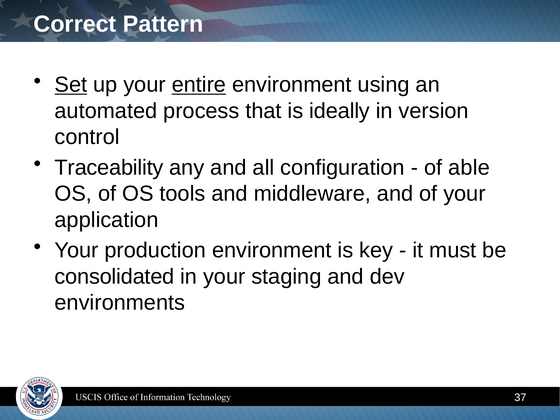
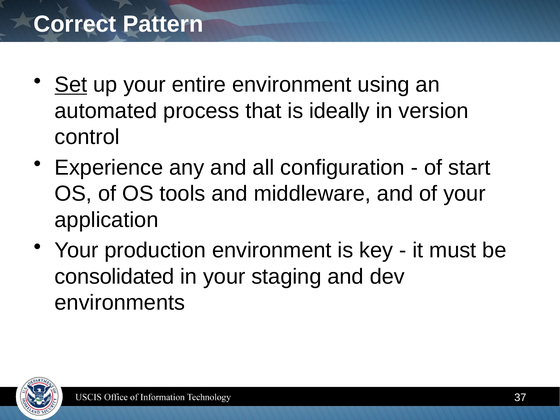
entire underline: present -> none
Traceability: Traceability -> Experience
able: able -> start
